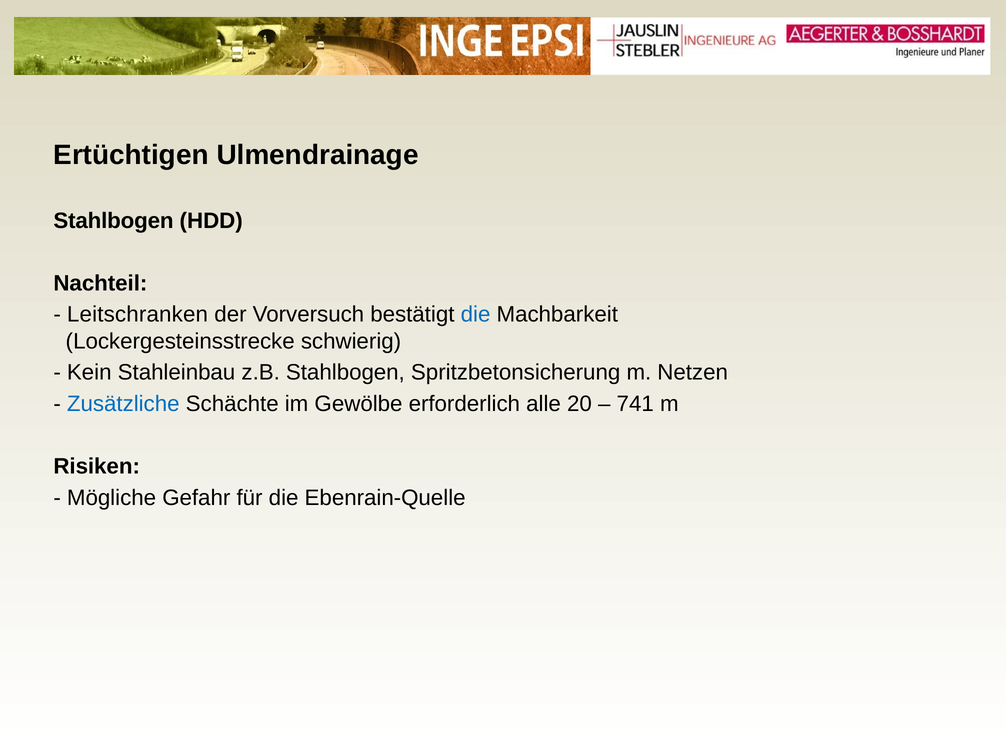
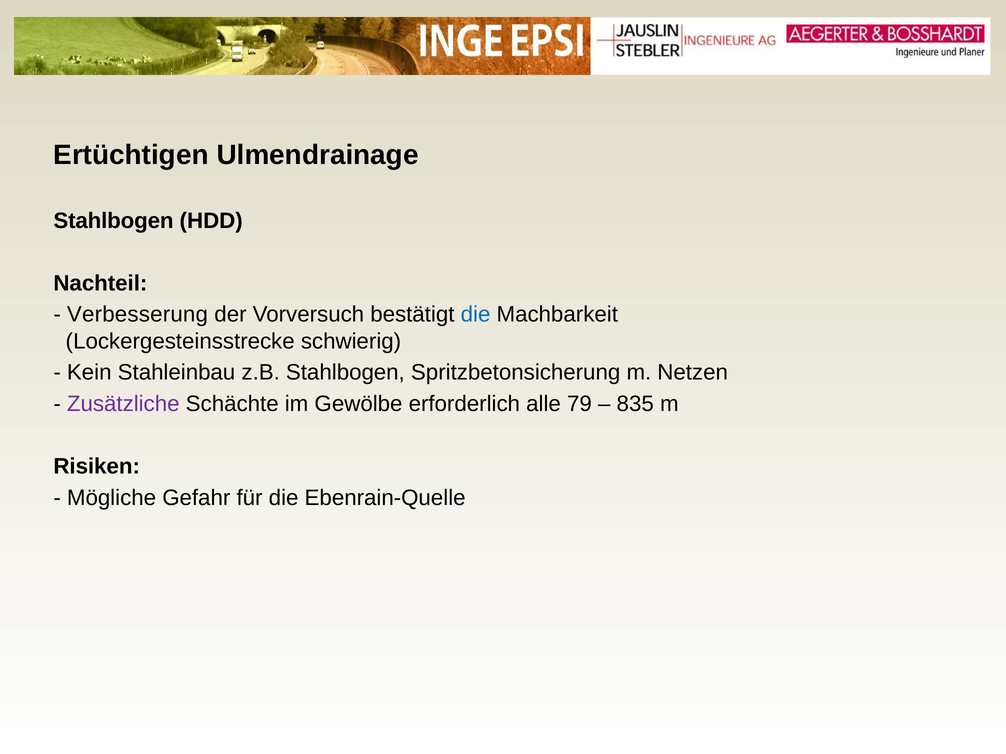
Leitschranken: Leitschranken -> Verbesserung
Zusätzliche colour: blue -> purple
20: 20 -> 79
741: 741 -> 835
